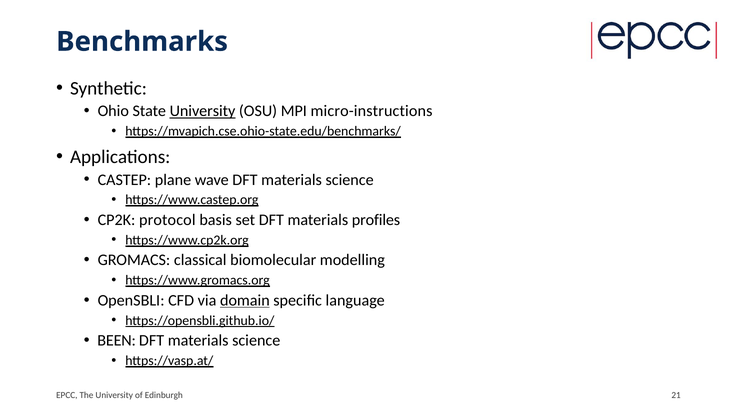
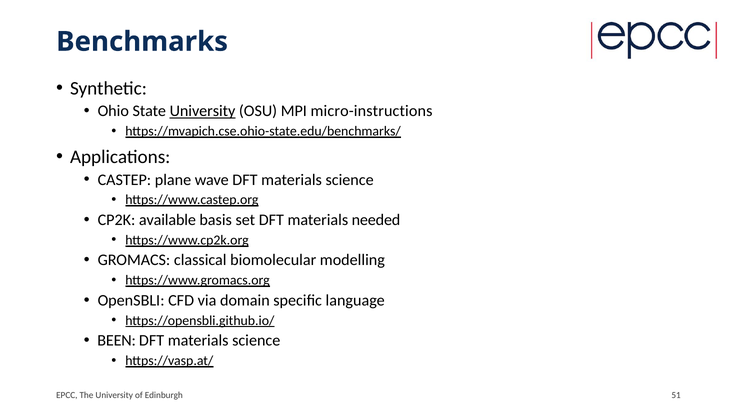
protocol: protocol -> available
profiles: profiles -> needed
domain underline: present -> none
21: 21 -> 51
